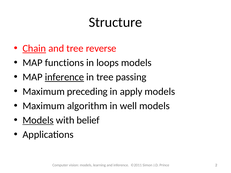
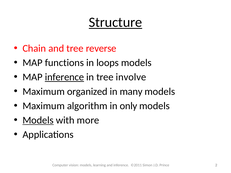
Structure underline: none -> present
Chain underline: present -> none
passing: passing -> involve
preceding: preceding -> organized
apply: apply -> many
well: well -> only
belief: belief -> more
